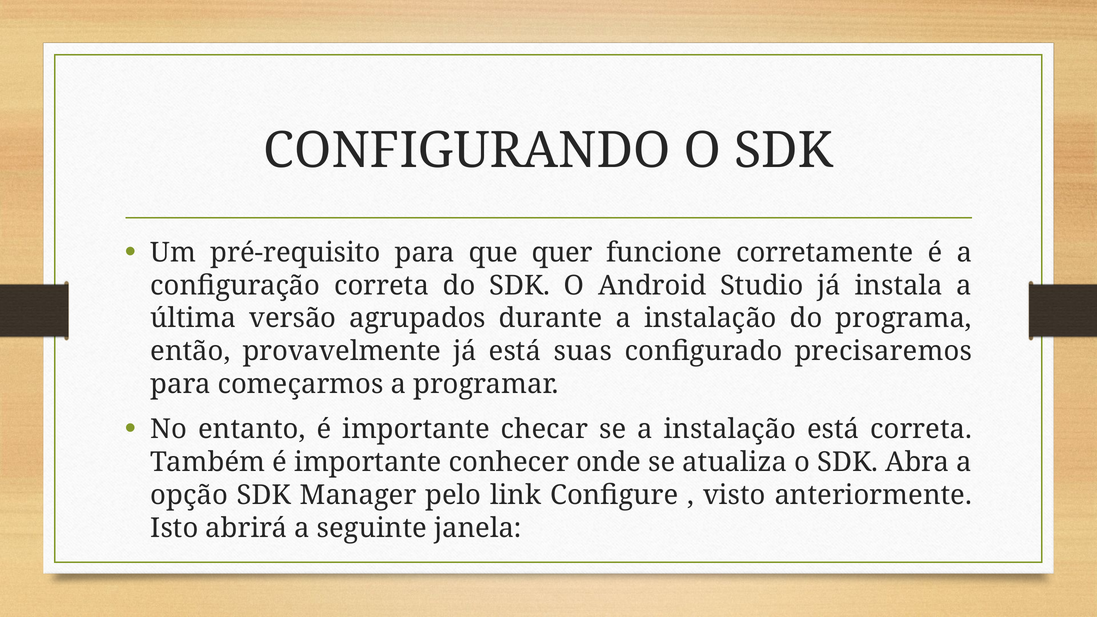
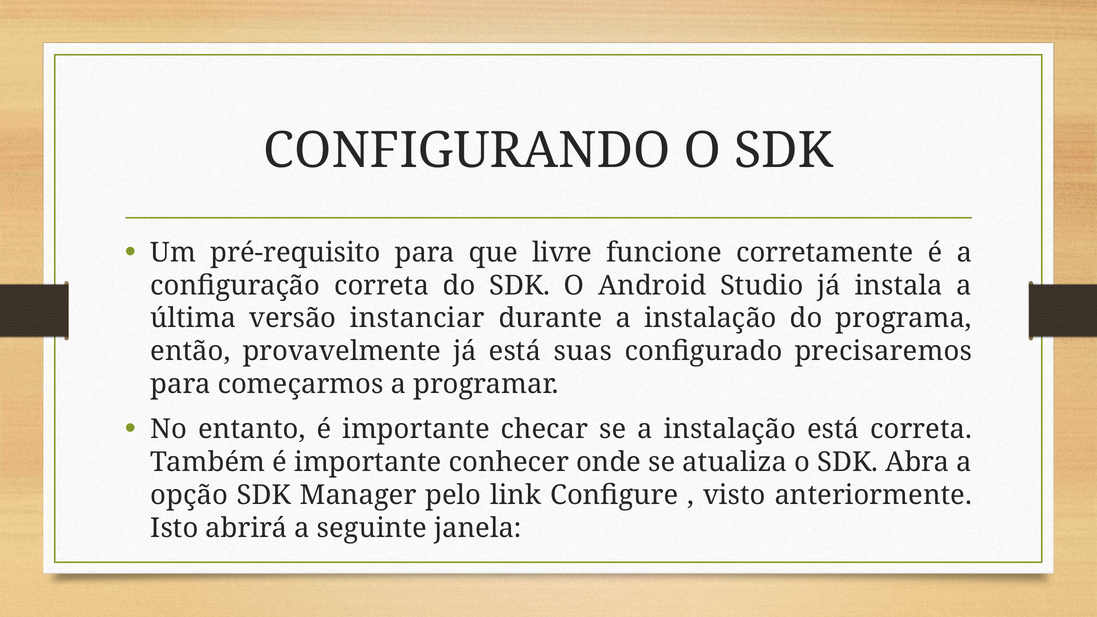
quer: quer -> livre
agrupados: agrupados -> instanciar
